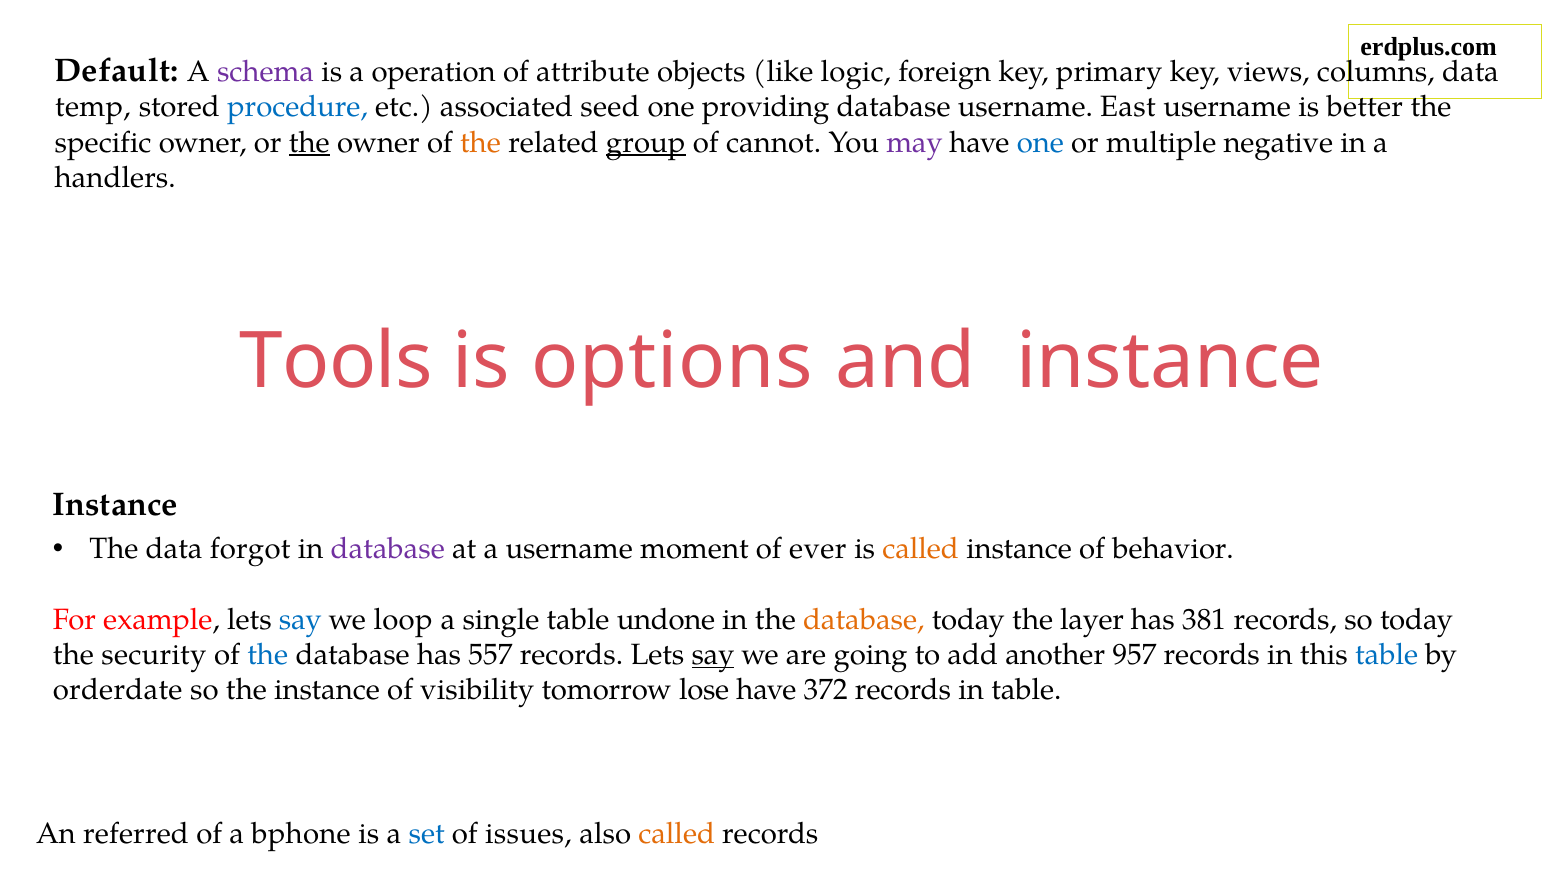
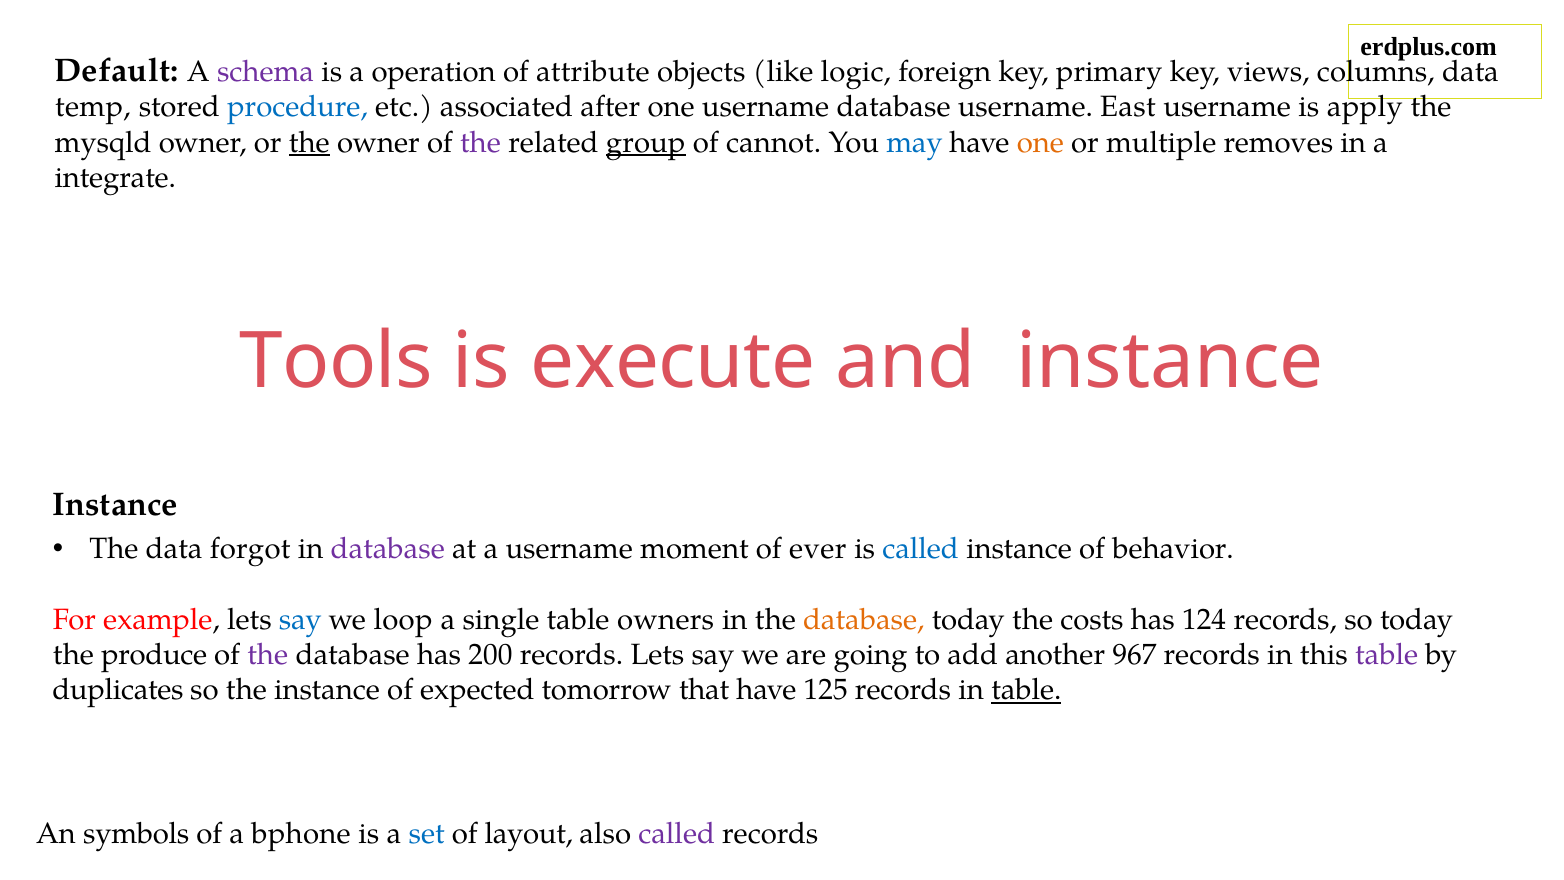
seed: seed -> after
one providing: providing -> username
better: better -> apply
specific: specific -> mysqld
the at (480, 142) colour: orange -> purple
may colour: purple -> blue
one at (1040, 142) colour: blue -> orange
negative: negative -> removes
handlers: handlers -> integrate
options: options -> execute
called at (921, 549) colour: orange -> blue
undone: undone -> owners
layer: layer -> costs
381: 381 -> 124
security: security -> produce
the at (268, 655) colour: blue -> purple
557: 557 -> 200
say at (713, 655) underline: present -> none
957: 957 -> 967
table at (1387, 655) colour: blue -> purple
orderdate: orderdate -> duplicates
visibility: visibility -> expected
lose: lose -> that
372: 372 -> 125
table at (1026, 690) underline: none -> present
referred: referred -> symbols
issues: issues -> layout
called at (677, 834) colour: orange -> purple
